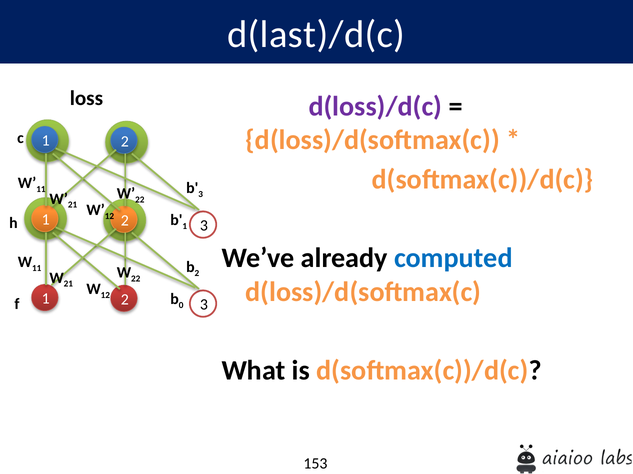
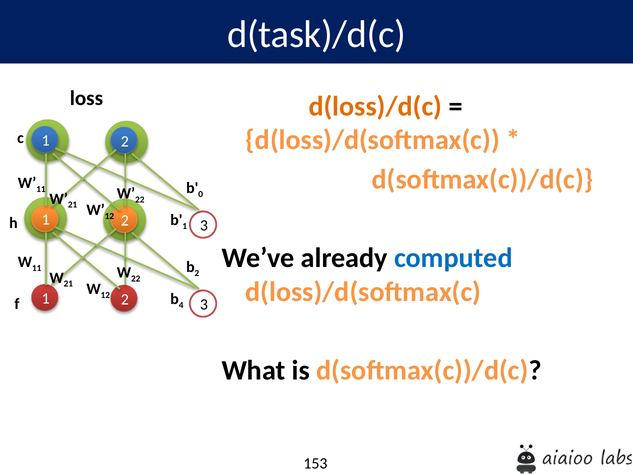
d(last)/d(c: d(last)/d(c -> d(task)/d(c
d(loss)/d(c colour: purple -> orange
3 at (201, 195): 3 -> 0
0: 0 -> 4
